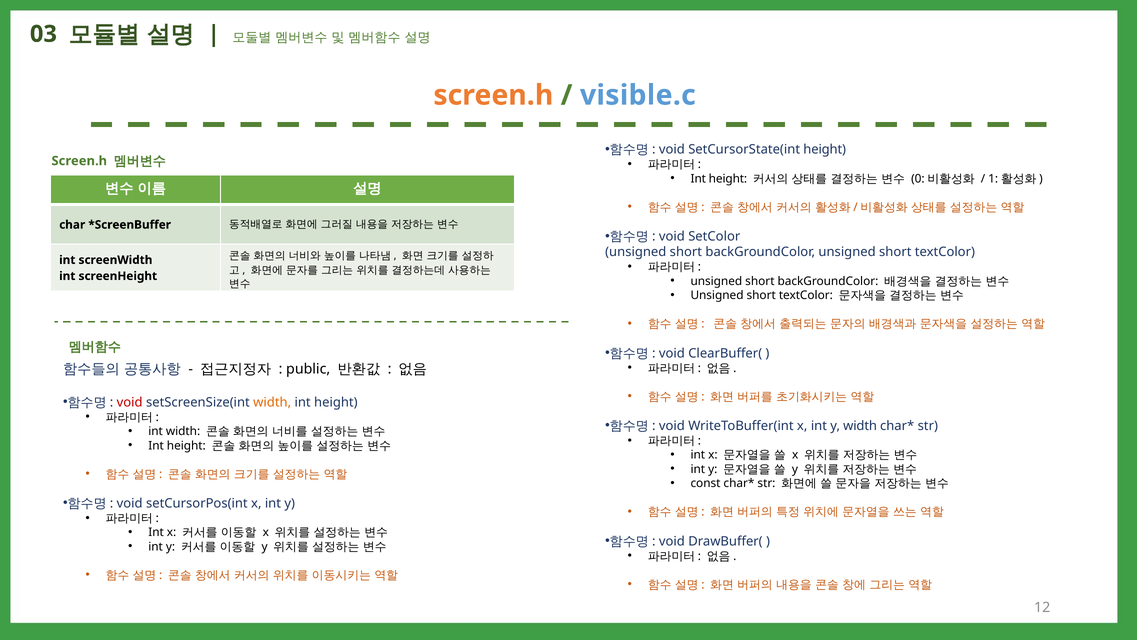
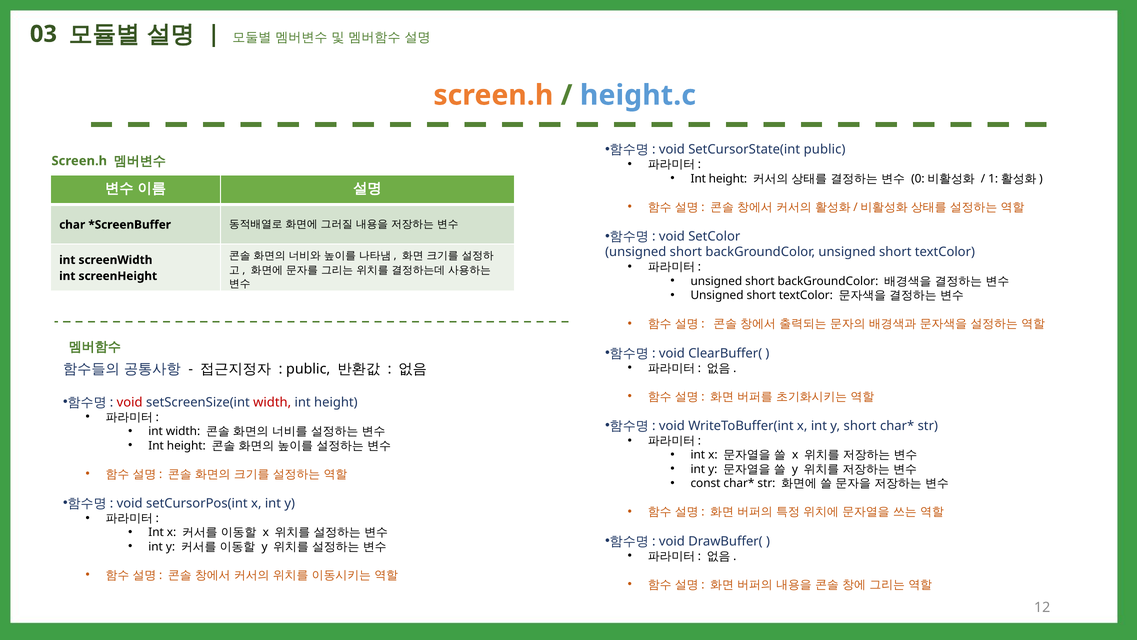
visible.c: visible.c -> height.c
SetCursorState(int height: height -> public
width at (272, 402) colour: orange -> red
y width: width -> short
